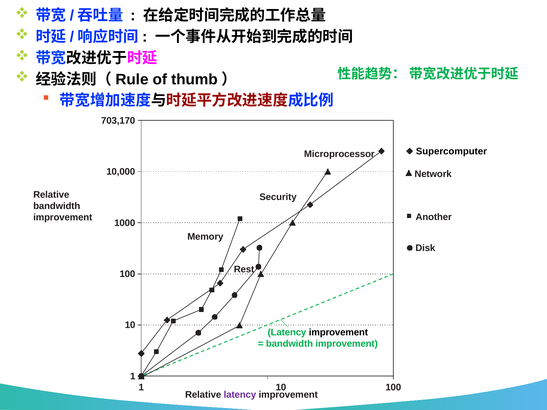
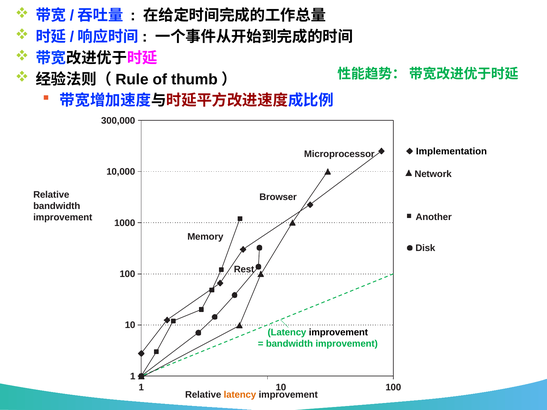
703,170: 703,170 -> 300,000
Supercomputer: Supercomputer -> Implementation
Security: Security -> Browser
latency at (240, 395) colour: purple -> orange
